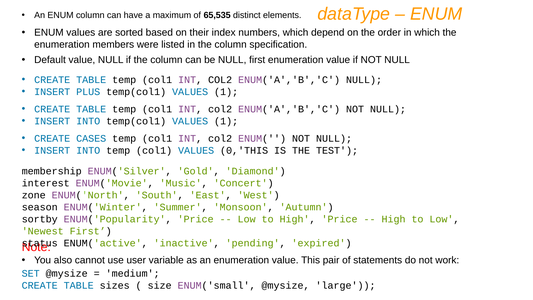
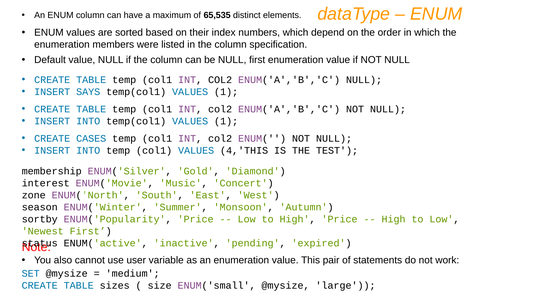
PLUS: PLUS -> SAYS
0,'THIS: 0,'THIS -> 4,'THIS
